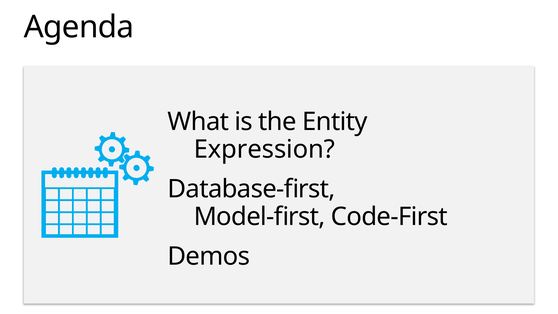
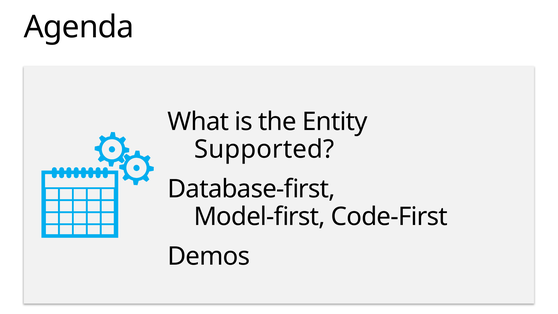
Expression: Expression -> Supported
